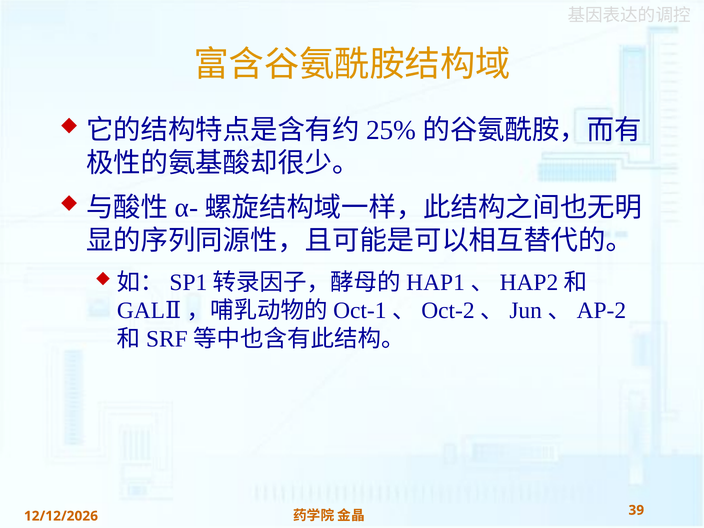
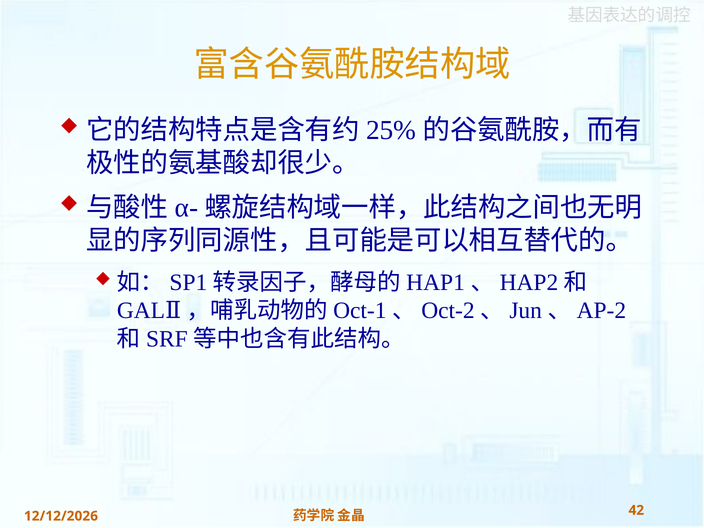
39: 39 -> 42
